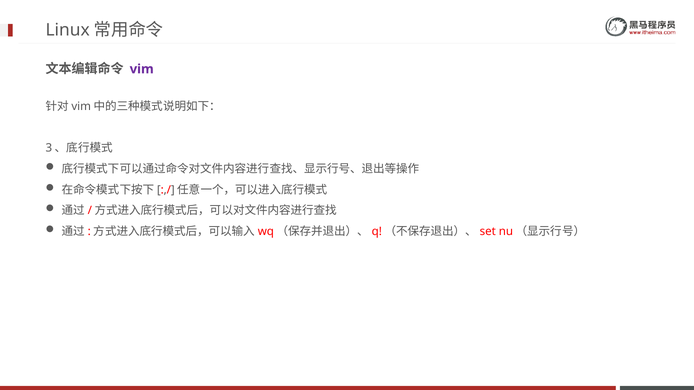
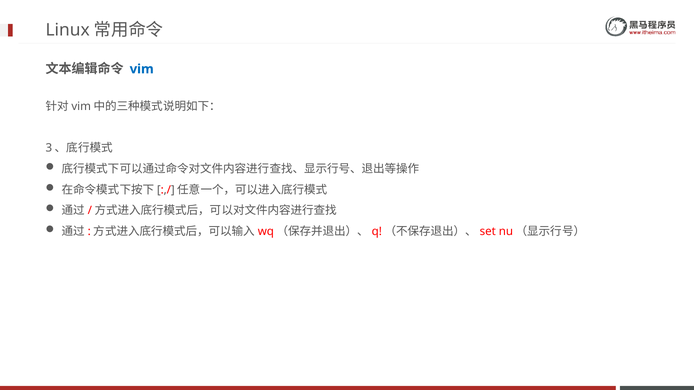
vim colour: purple -> blue
